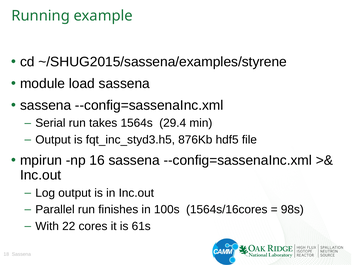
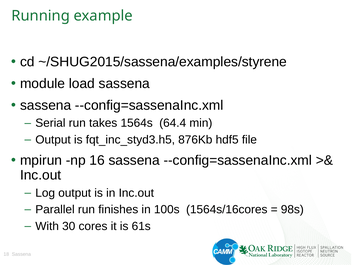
29.4: 29.4 -> 64.4
22: 22 -> 30
